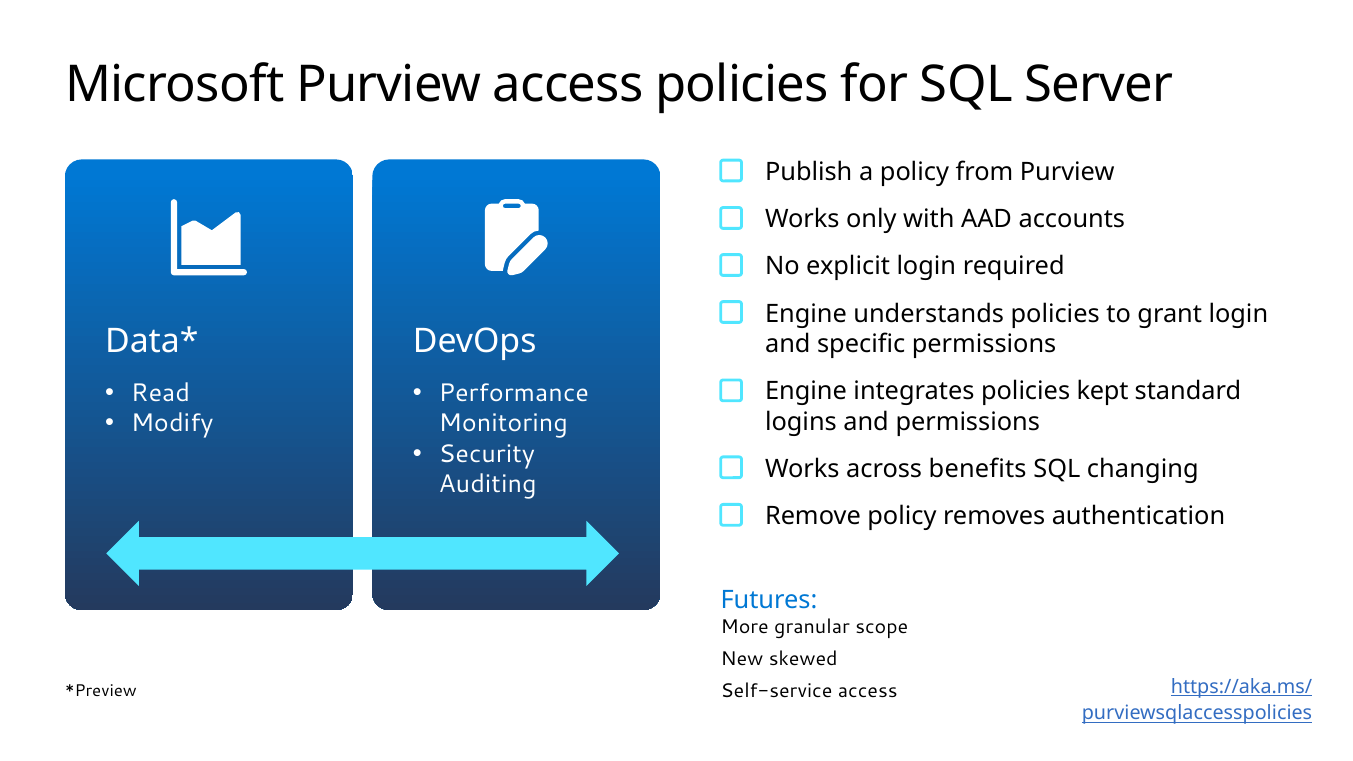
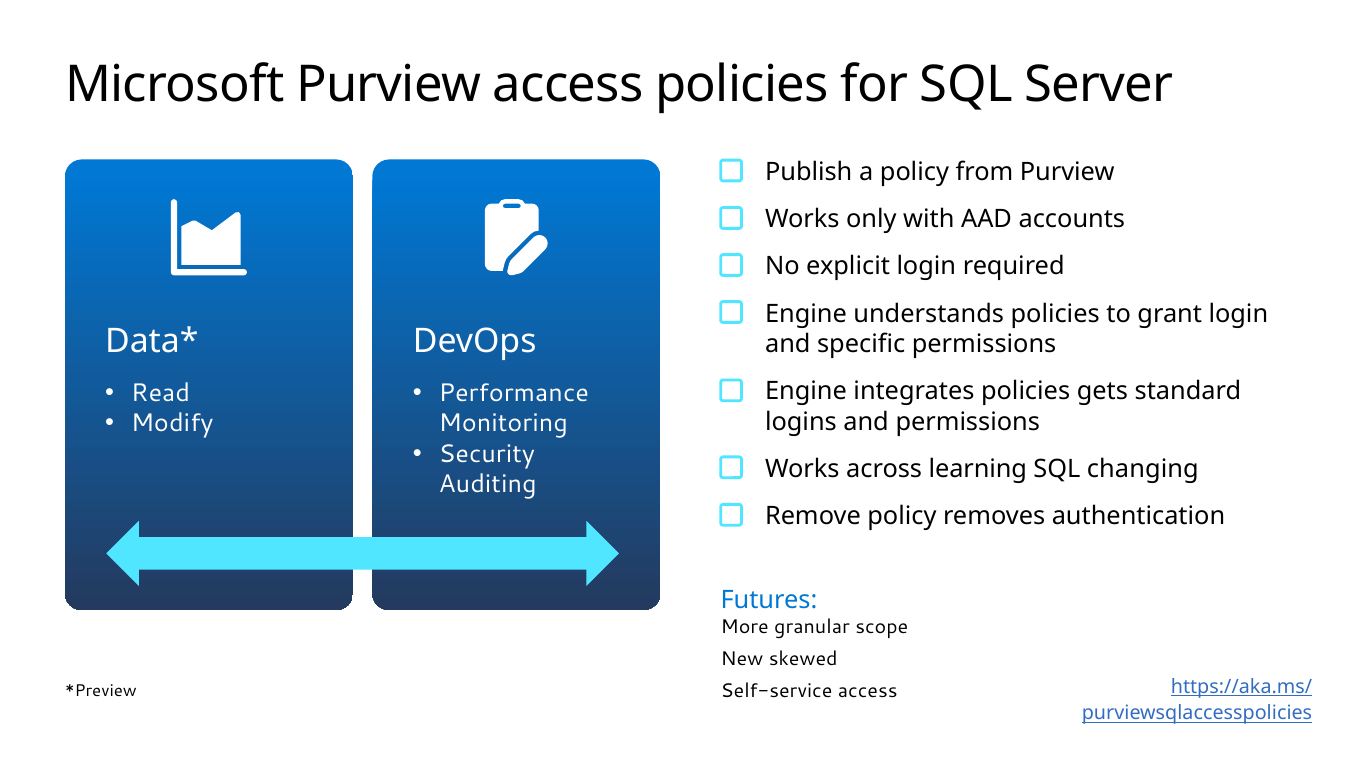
kept: kept -> gets
benefits: benefits -> learning
